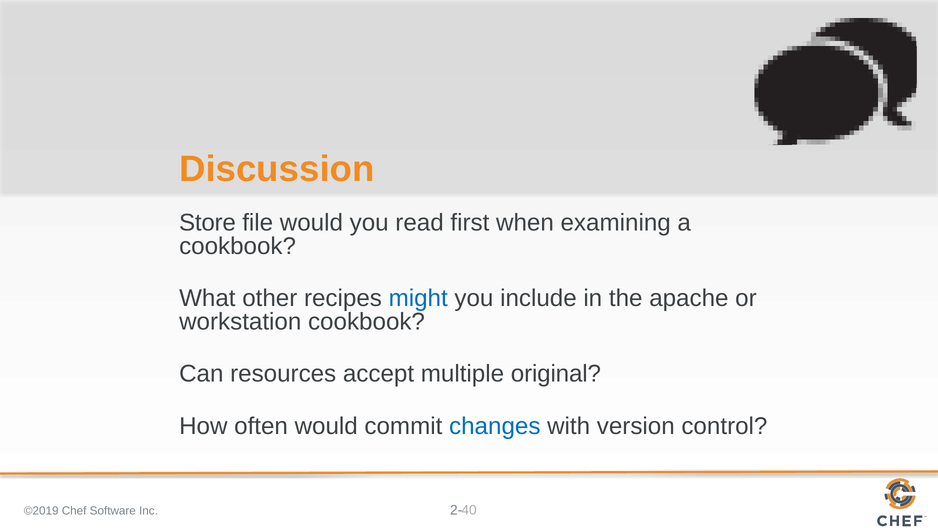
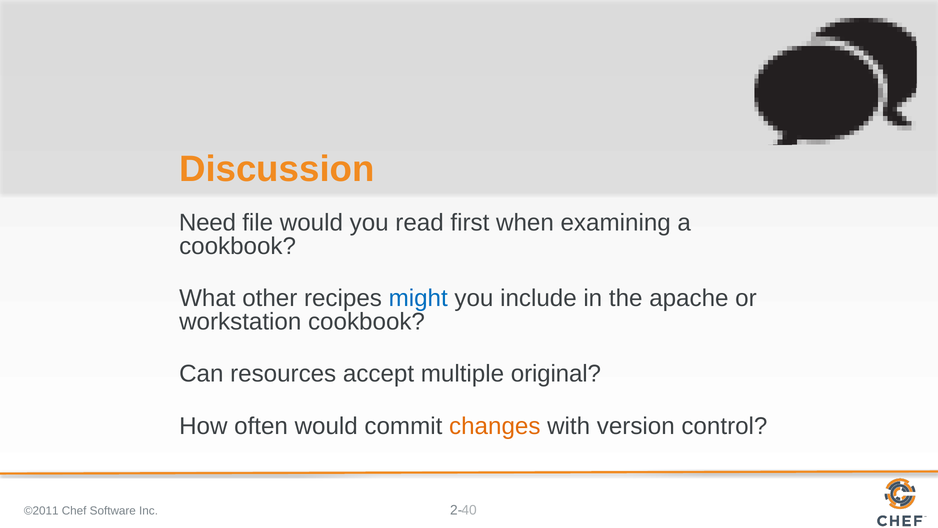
Store: Store -> Need
changes colour: blue -> orange
©2019: ©2019 -> ©2011
